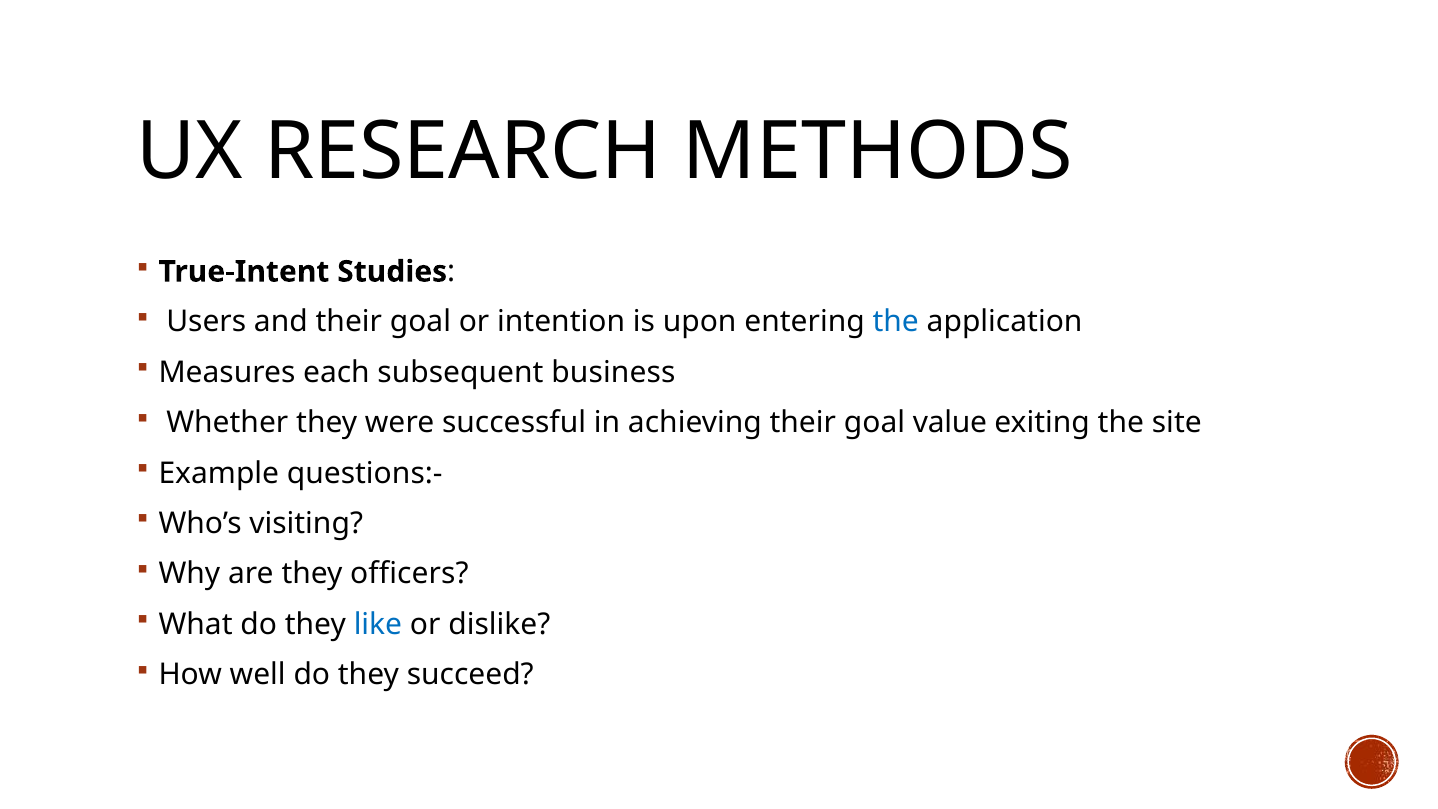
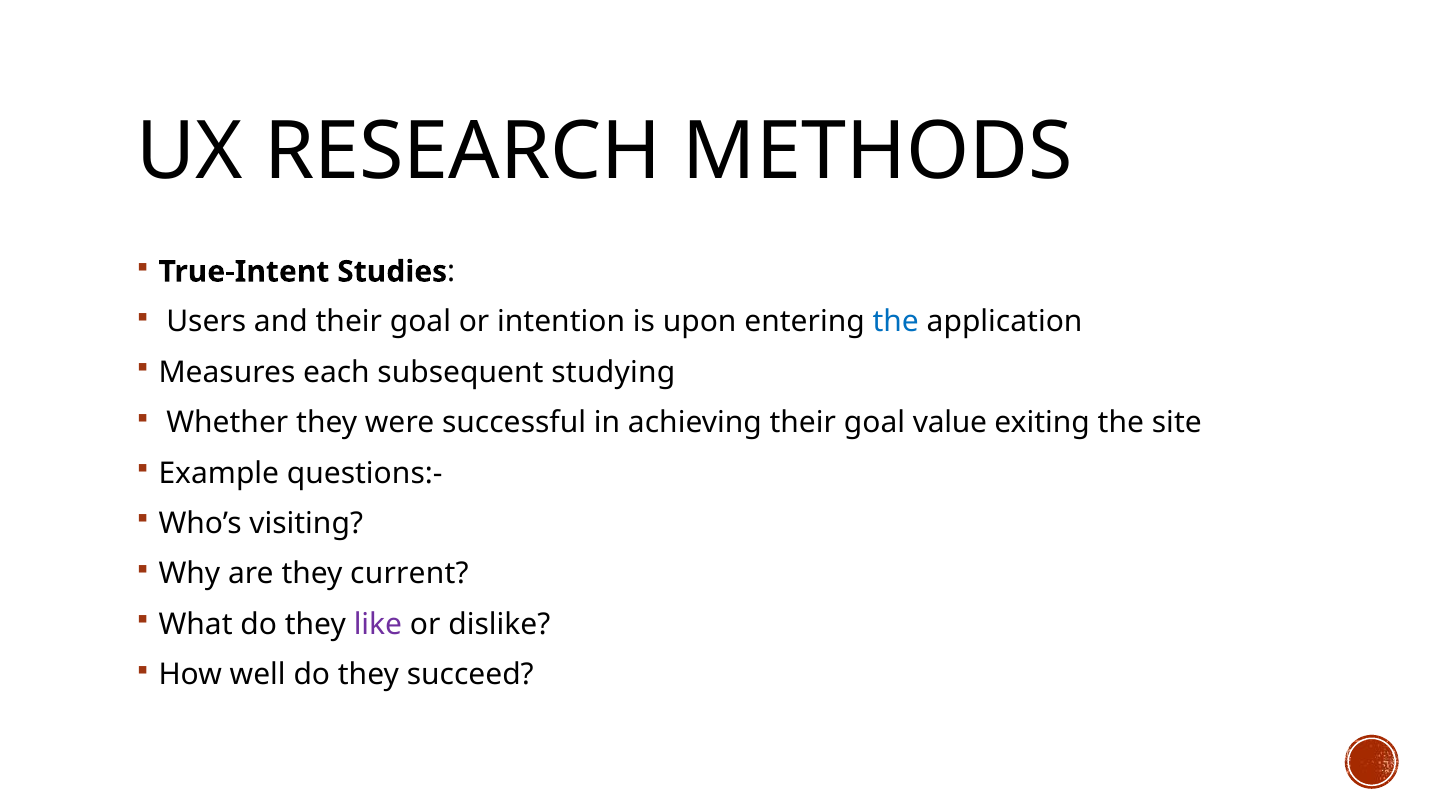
business: business -> studying
officers: officers -> current
like colour: blue -> purple
